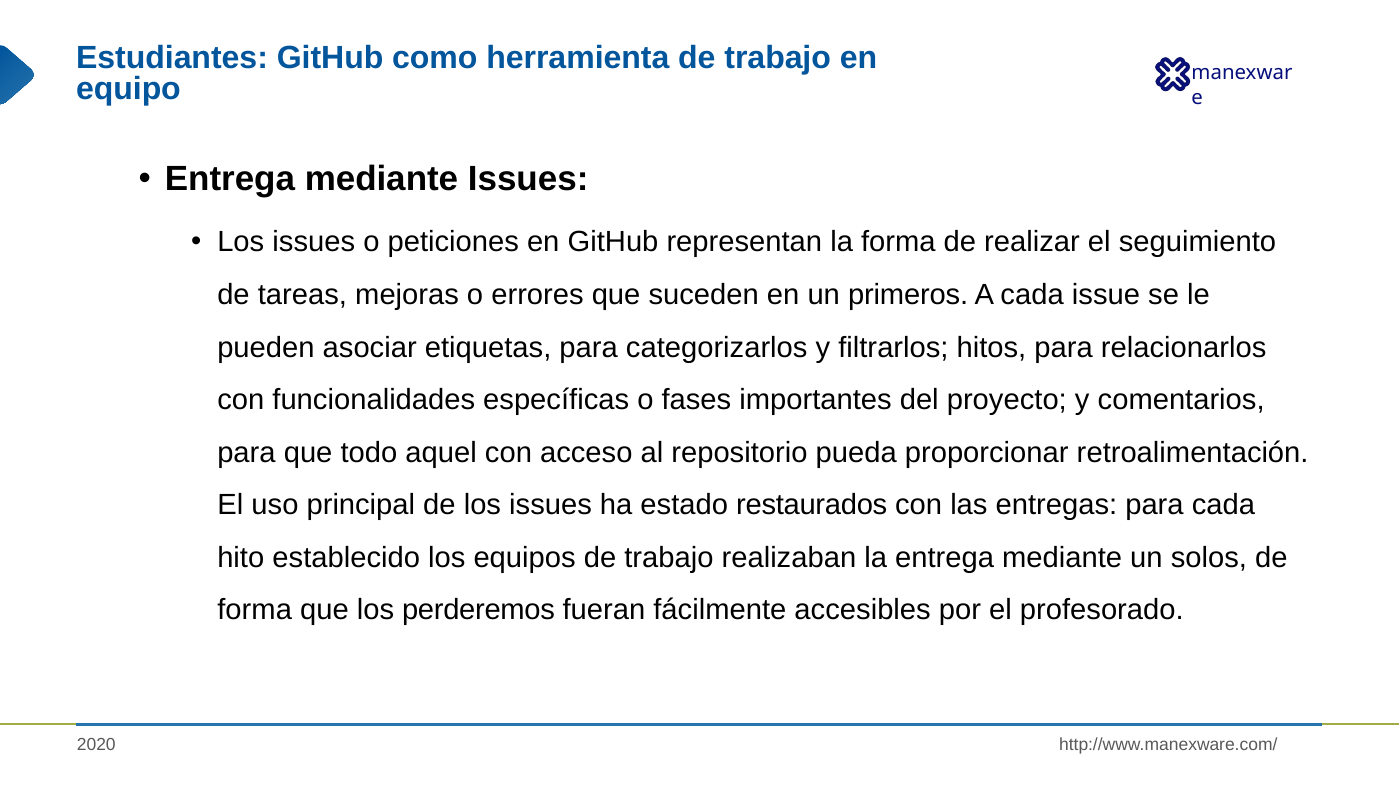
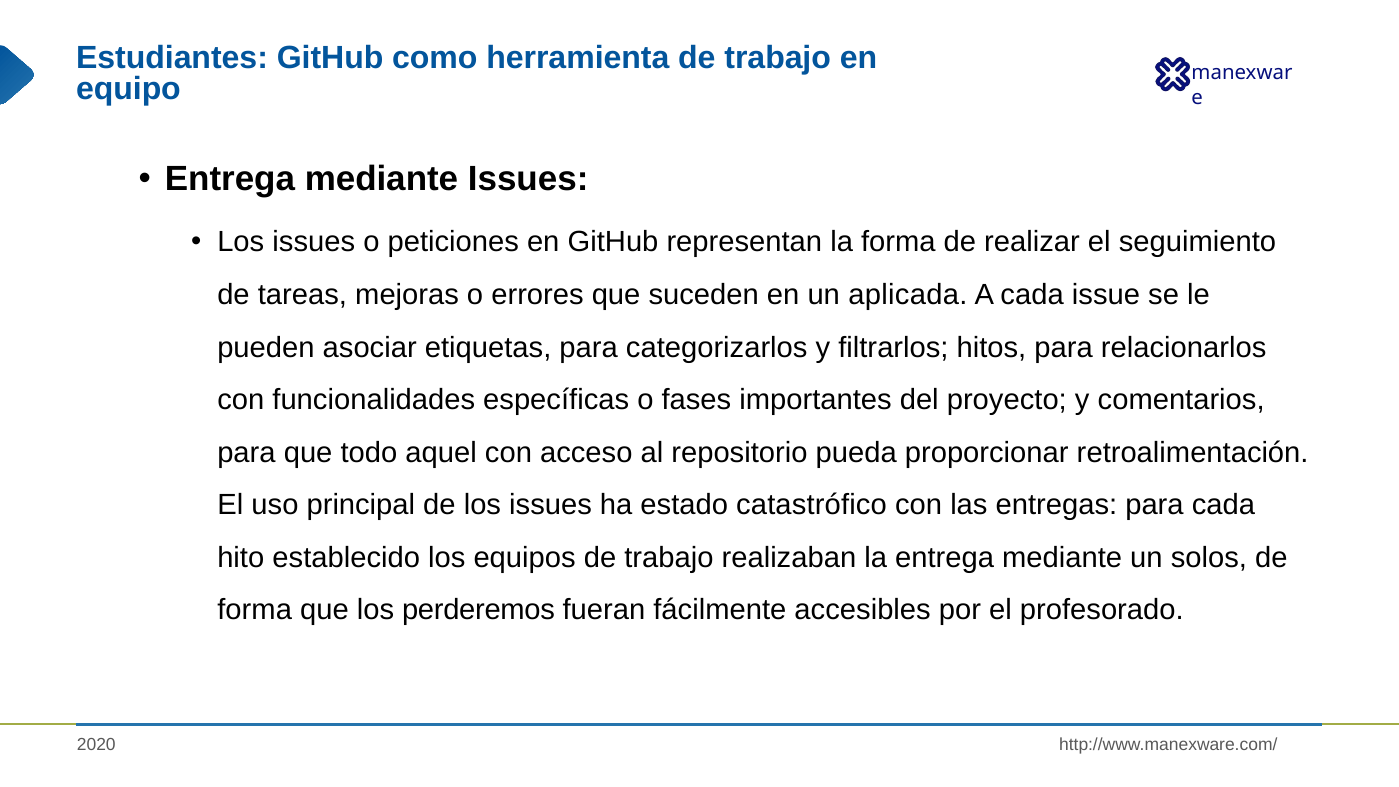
primeros: primeros -> aplicada
restaurados: restaurados -> catastrófico
